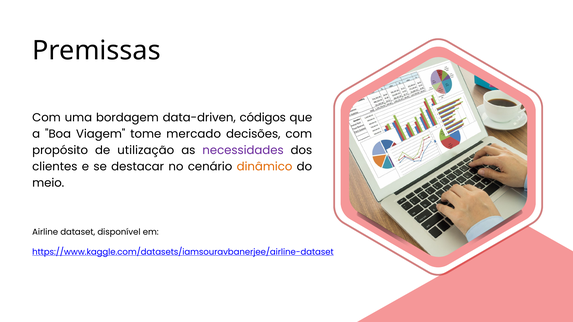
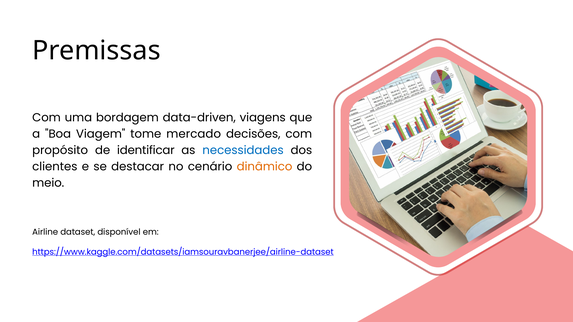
códigos: códigos -> viagens
utilização: utilização -> identificar
necessidades colour: purple -> blue
